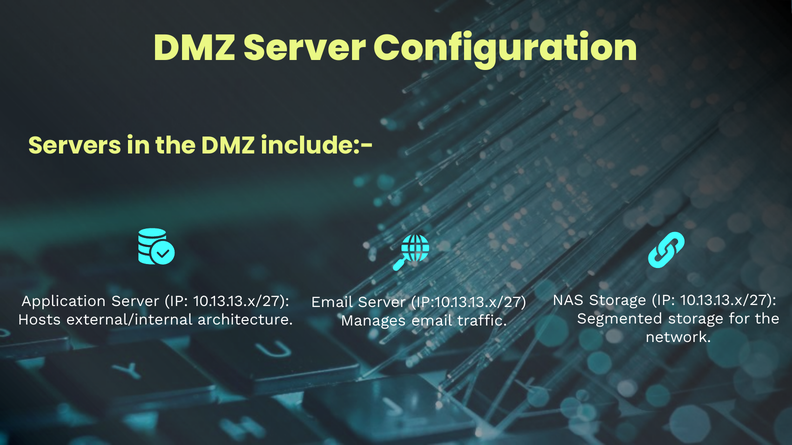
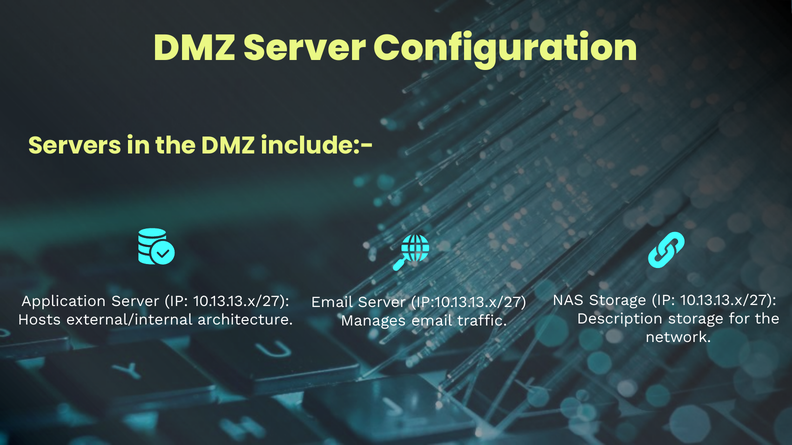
Segmented: Segmented -> Description
